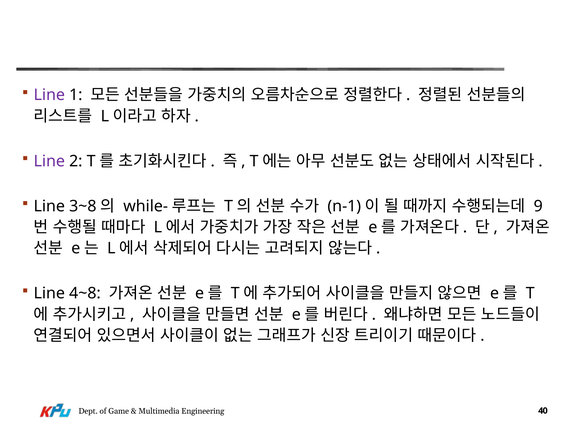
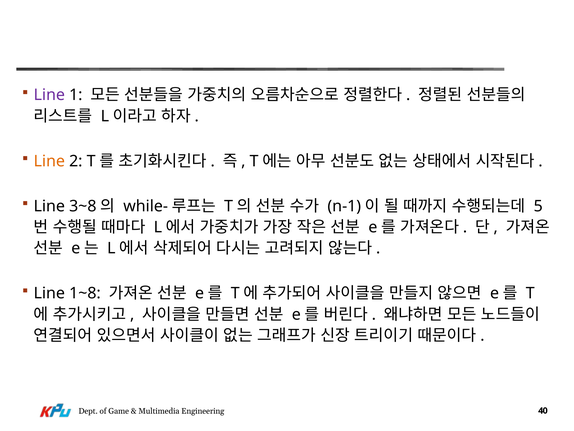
Line at (49, 161) colour: purple -> orange
9: 9 -> 5
4~8: 4~8 -> 1~8
